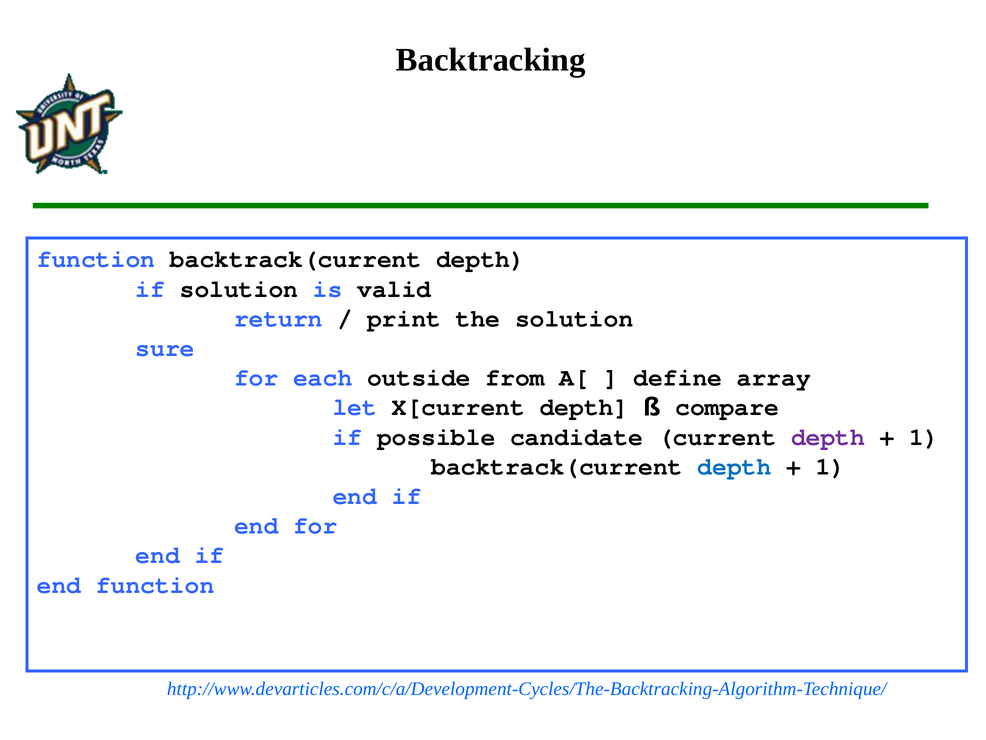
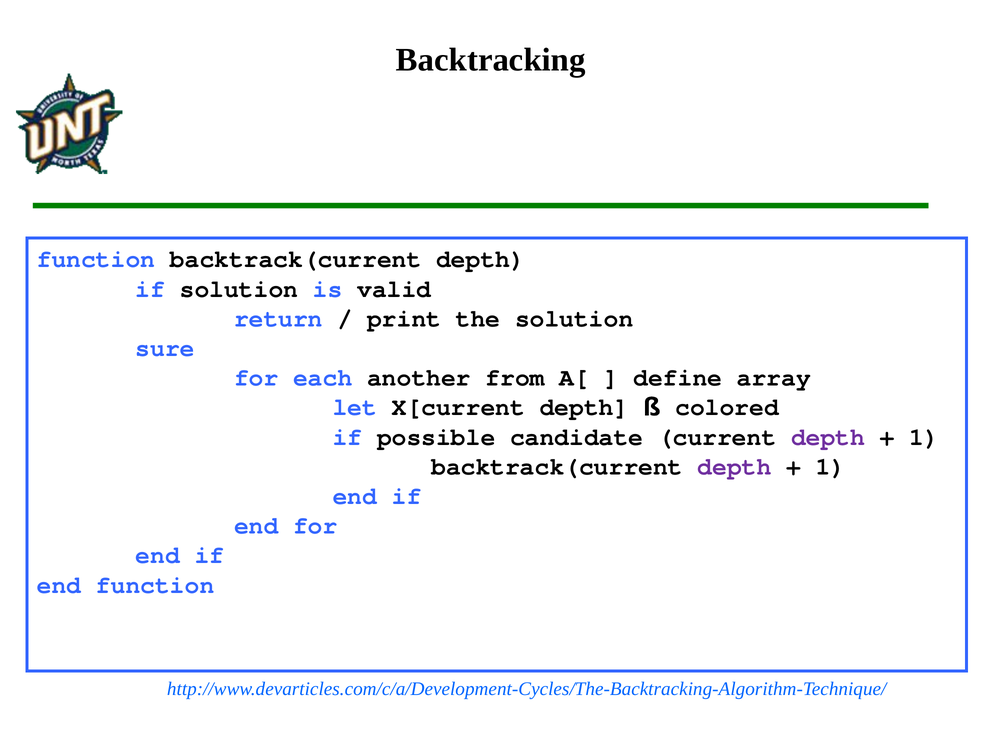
outside: outside -> another
compare: compare -> colored
depth at (734, 466) colour: blue -> purple
